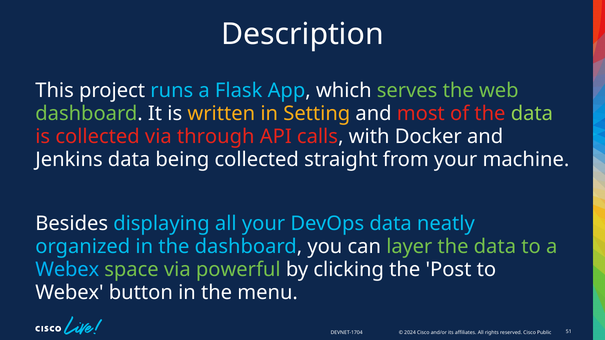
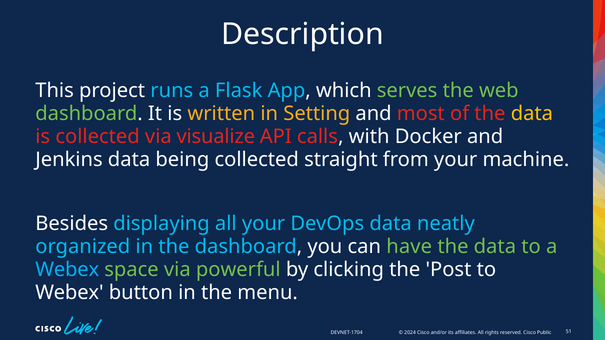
data at (532, 114) colour: light green -> yellow
through: through -> visualize
layer: layer -> have
